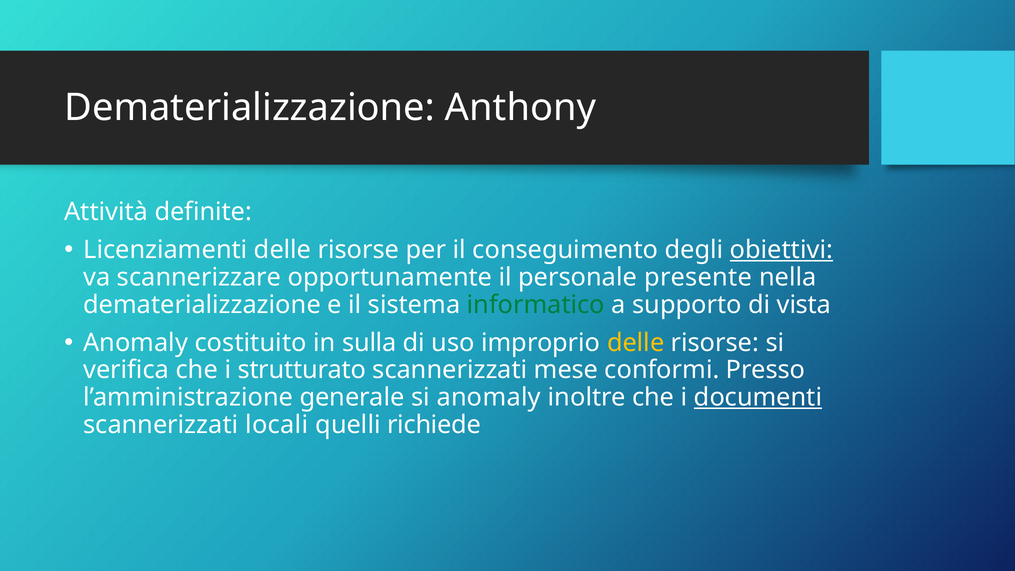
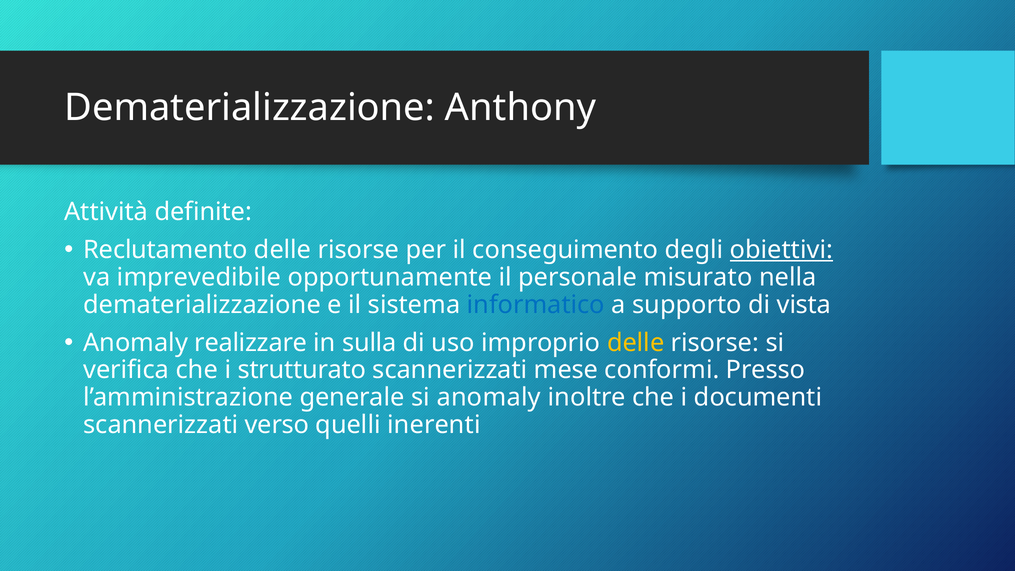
Licenziamenti: Licenziamenti -> Reclutamento
scannerizzare: scannerizzare -> imprevedibile
presente: presente -> misurato
informatico colour: green -> blue
costituito: costituito -> realizzare
documenti underline: present -> none
locali: locali -> verso
richiede: richiede -> inerenti
